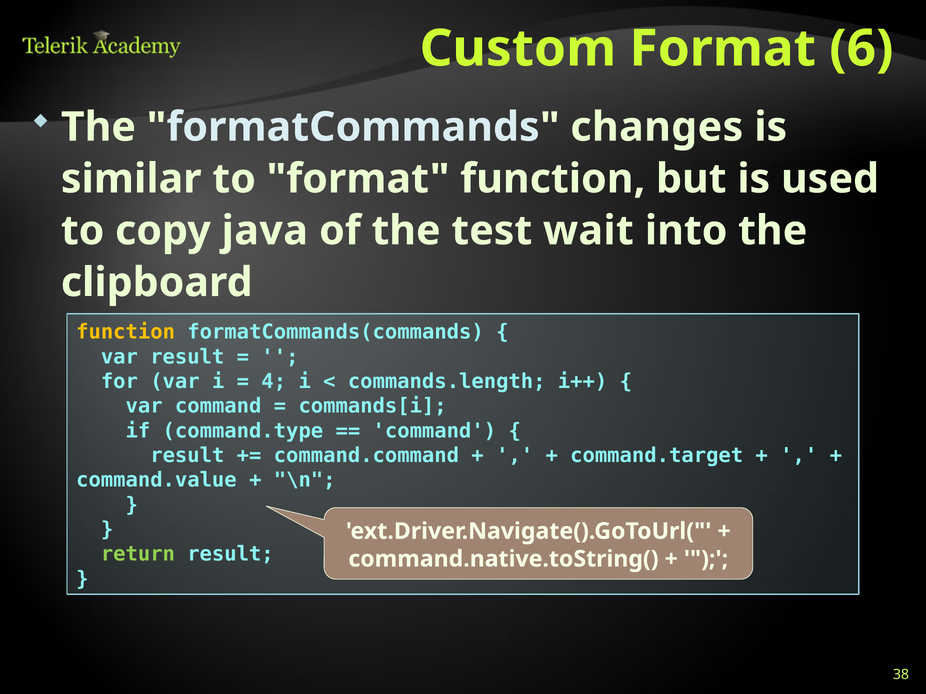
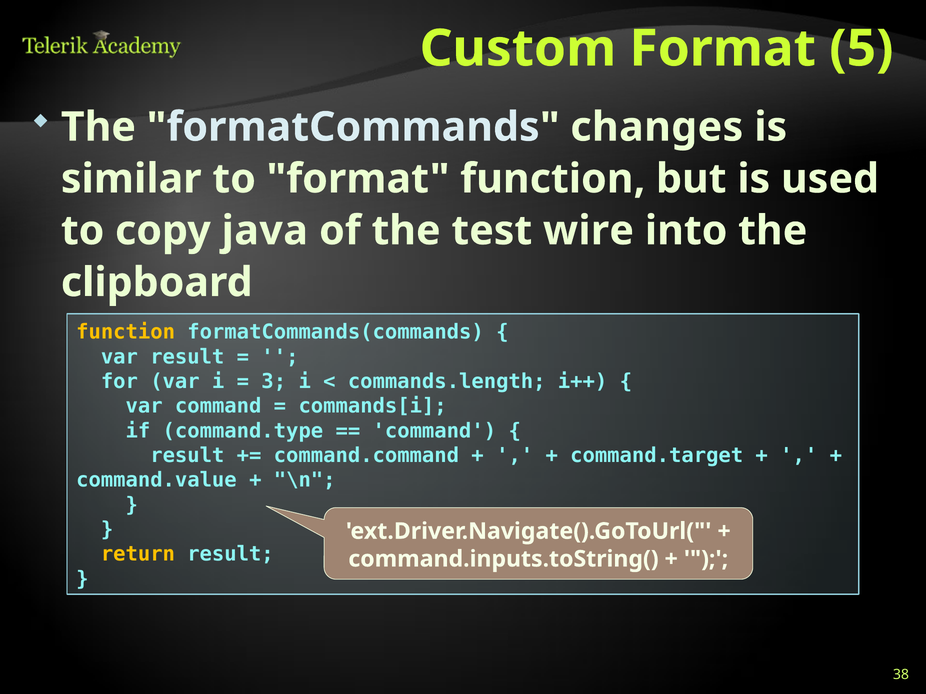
6: 6 -> 5
wait: wait -> wire
4: 4 -> 3
return colour: light green -> yellow
command.native.toString(: command.native.toString( -> command.inputs.toString(
